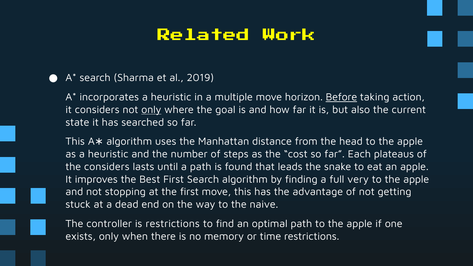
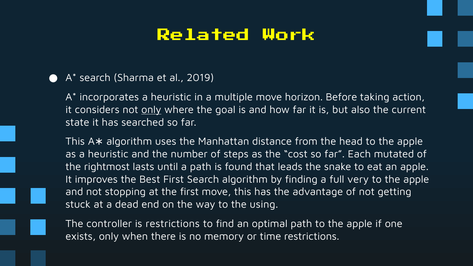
Before underline: present -> none
plateaus: plateaus -> mutated
the considers: considers -> rightmost
naive: naive -> using
